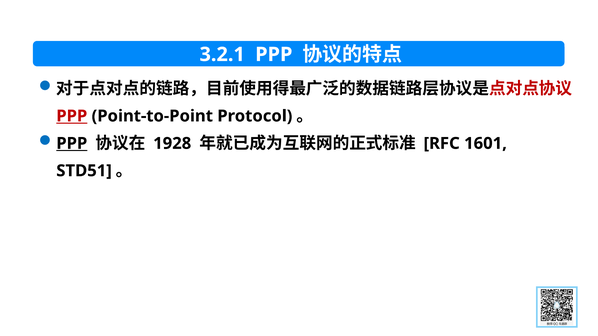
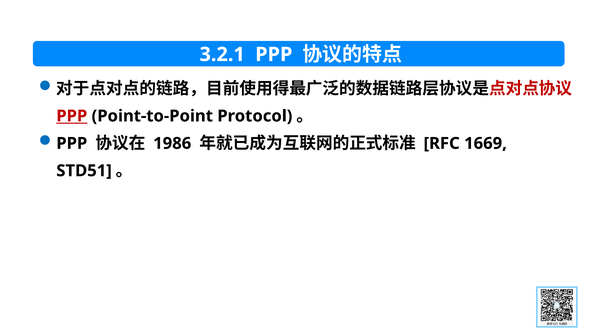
PPP at (72, 144) underline: present -> none
1928: 1928 -> 1986
1601: 1601 -> 1669
